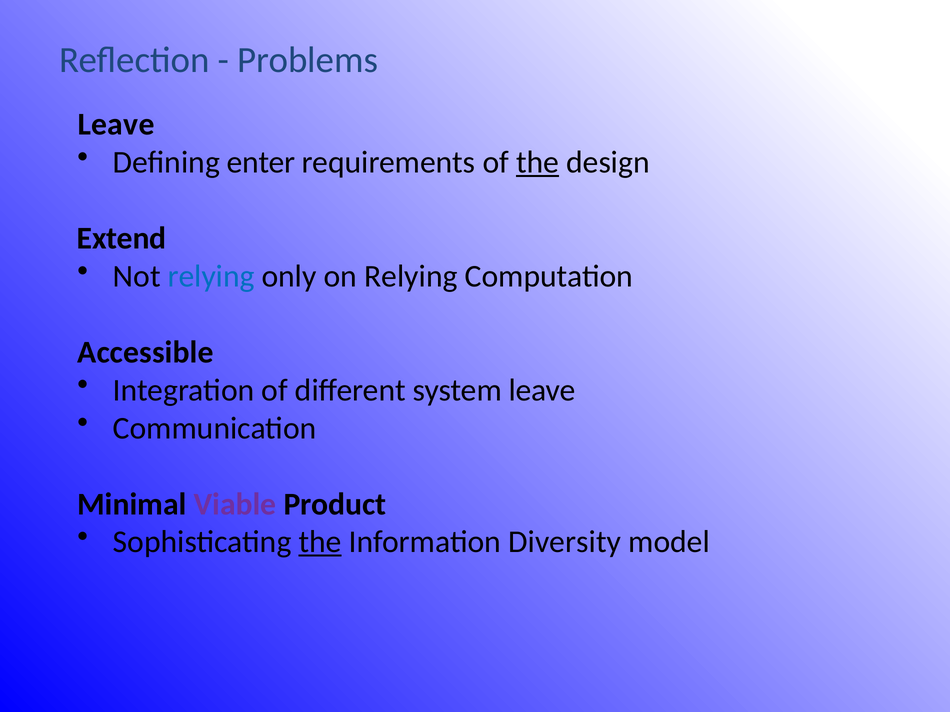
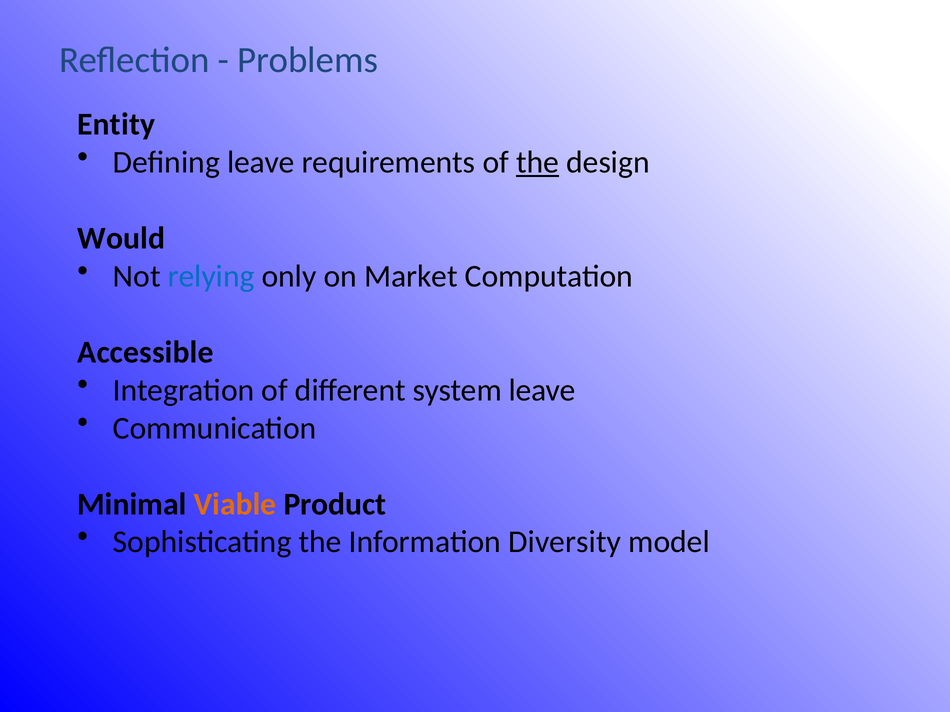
Leave at (116, 124): Leave -> Entity
Defining enter: enter -> leave
Extend: Extend -> Would
on Relying: Relying -> Market
Viable colour: purple -> orange
the at (320, 542) underline: present -> none
